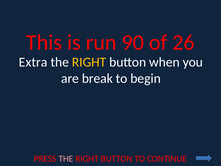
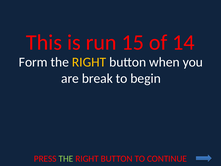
90: 90 -> 15
26: 26 -> 14
Extra: Extra -> Form
THE at (66, 158) colour: pink -> light green
